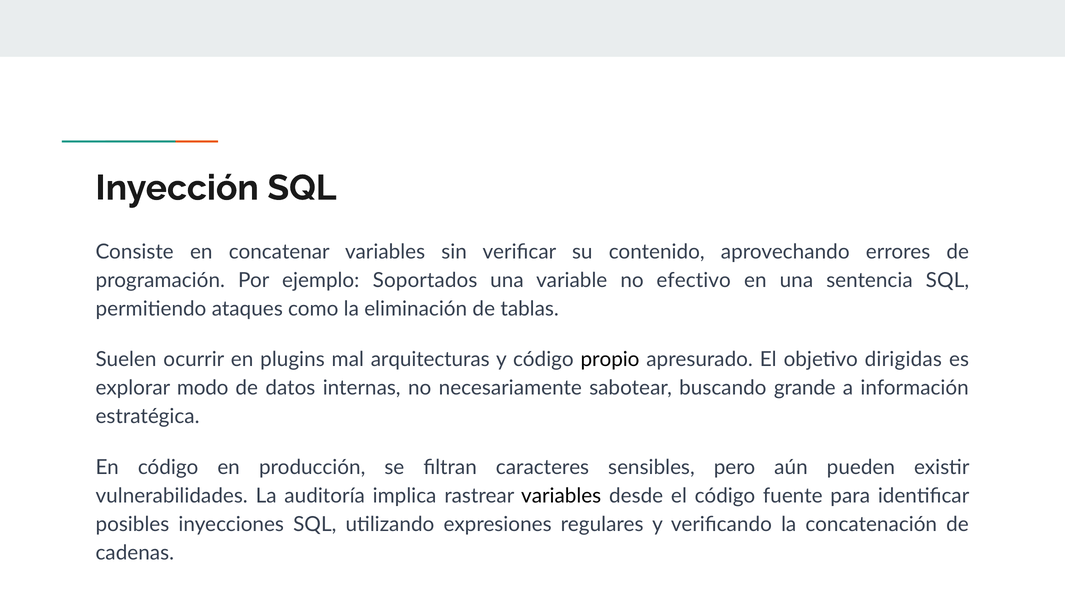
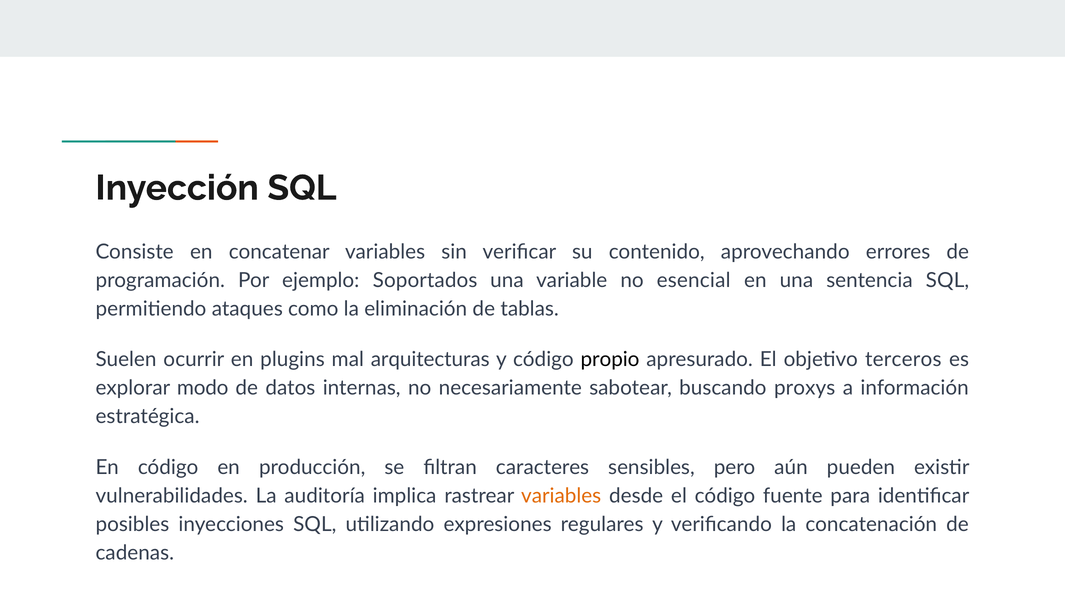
efectivo: efectivo -> esencial
dirigidas: dirigidas -> terceros
grande: grande -> proxys
variables at (561, 496) colour: black -> orange
